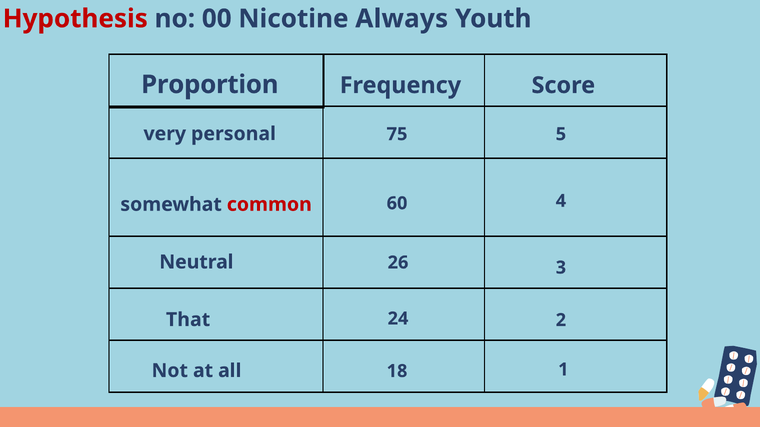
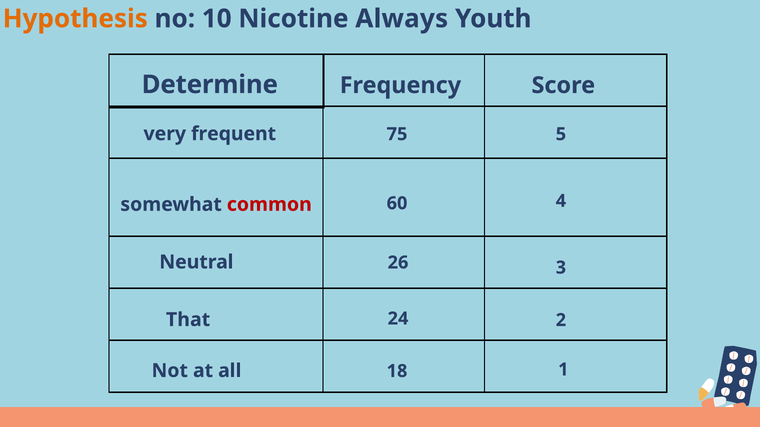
Hypothesis colour: red -> orange
00: 00 -> 10
Proportion: Proportion -> Determine
personal: personal -> frequent
